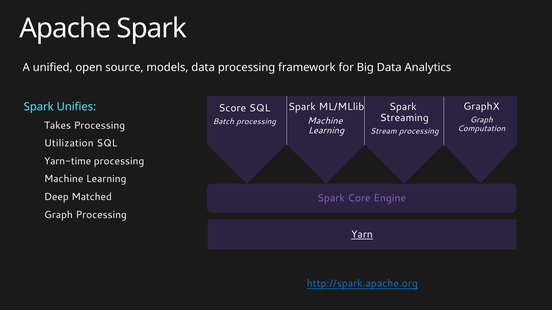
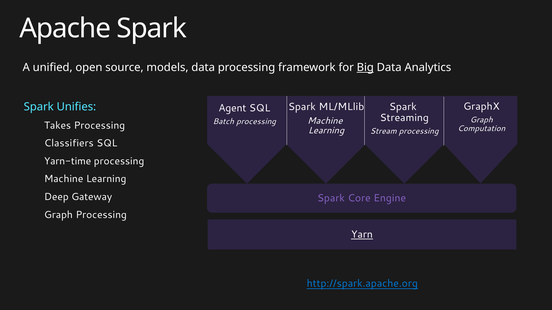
Big underline: none -> present
Score: Score -> Agent
Utilization: Utilization -> Classifiers
Matched: Matched -> Gateway
